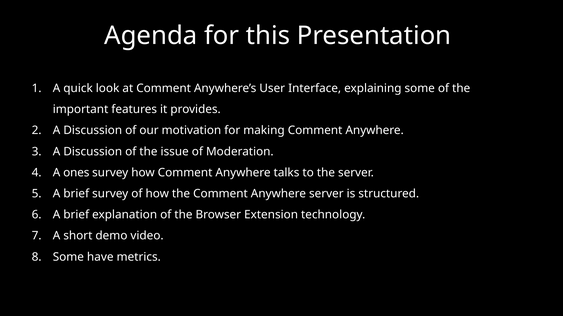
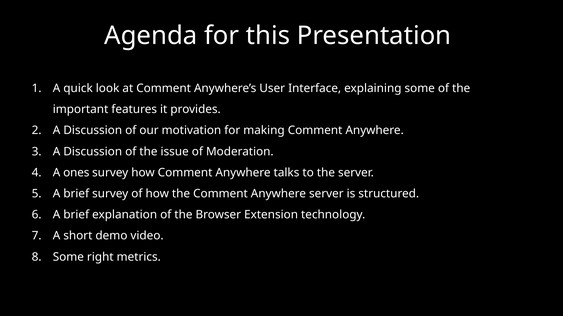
have: have -> right
